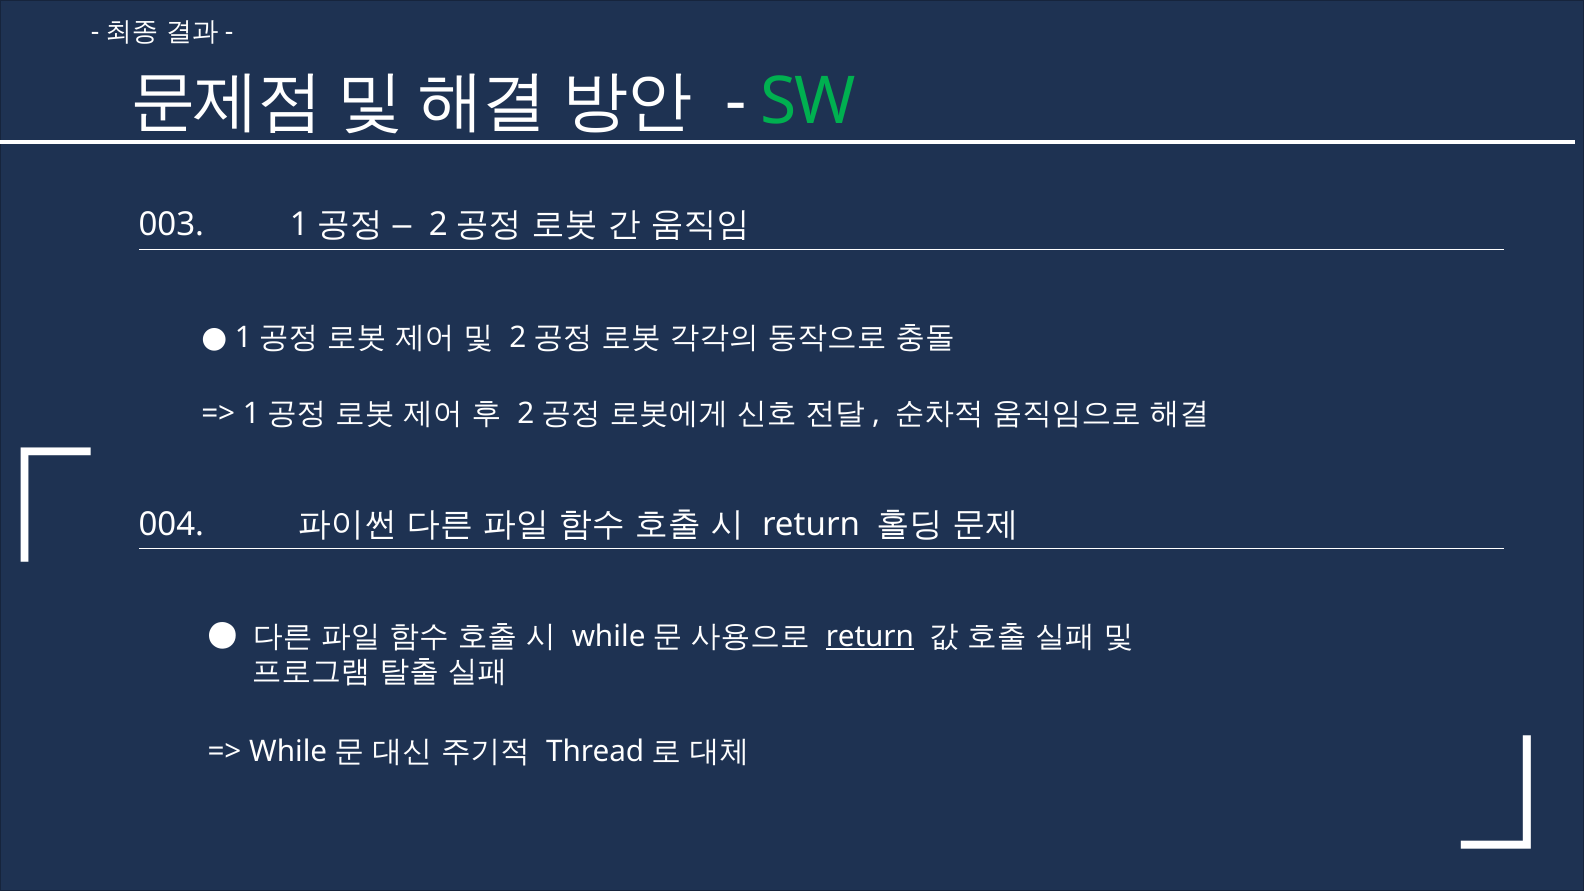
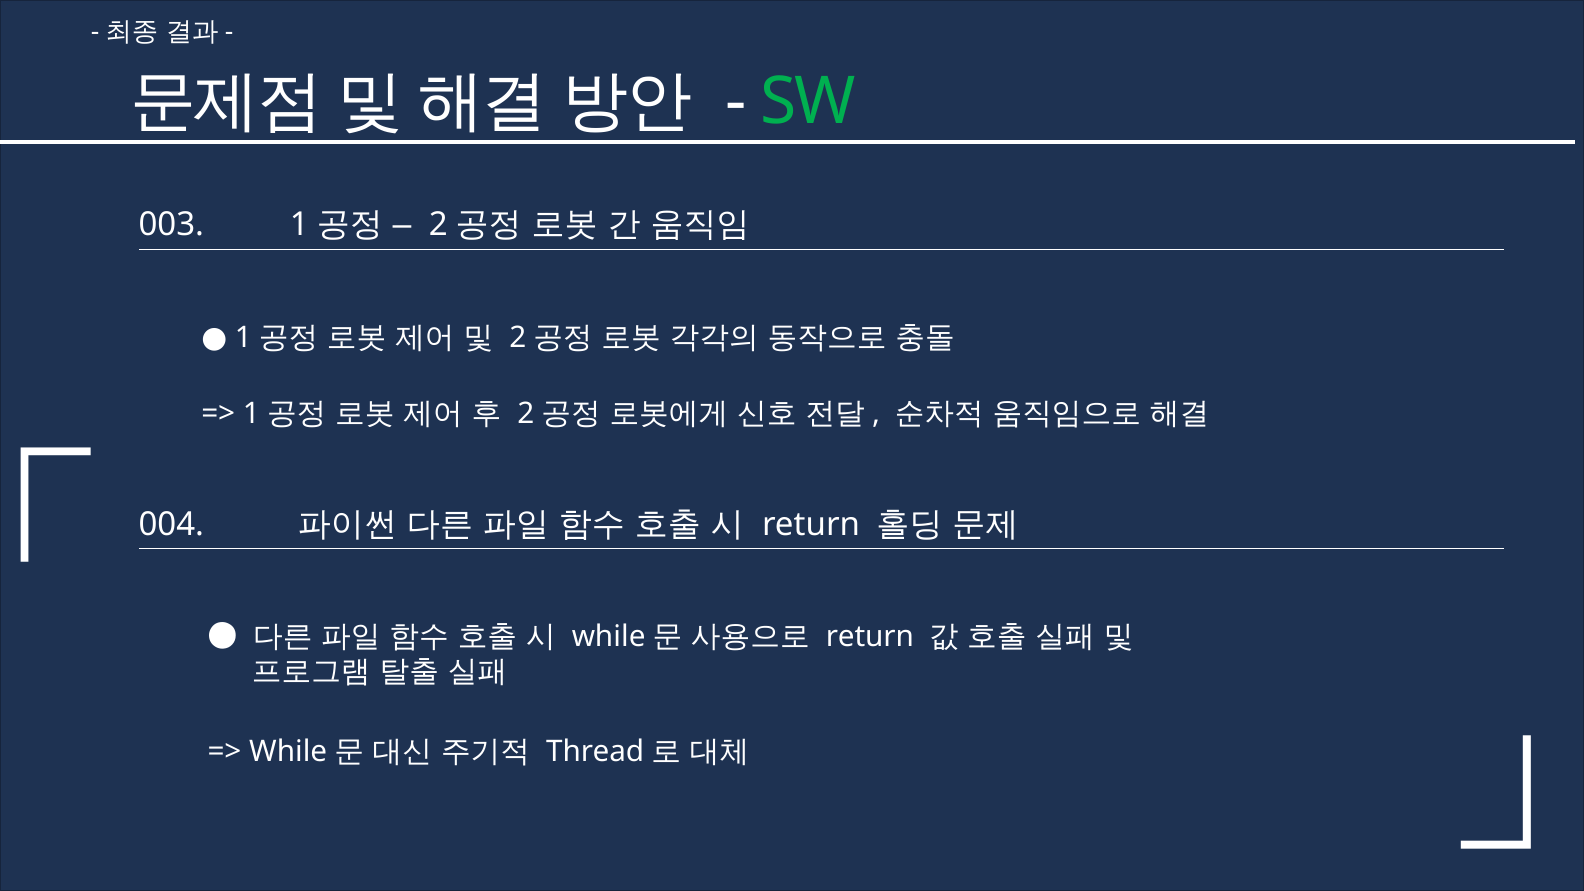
return at (870, 636) underline: present -> none
